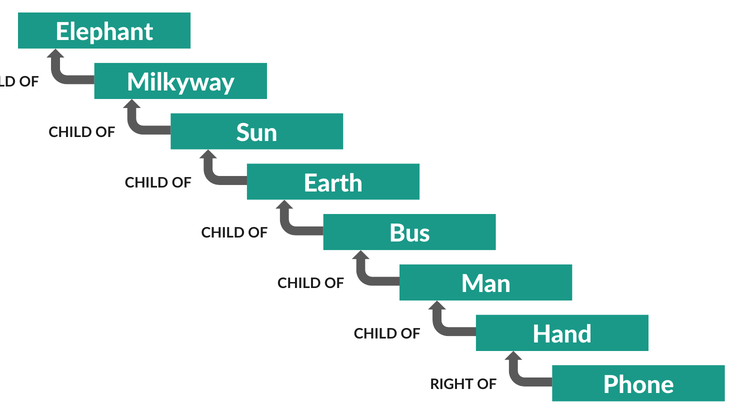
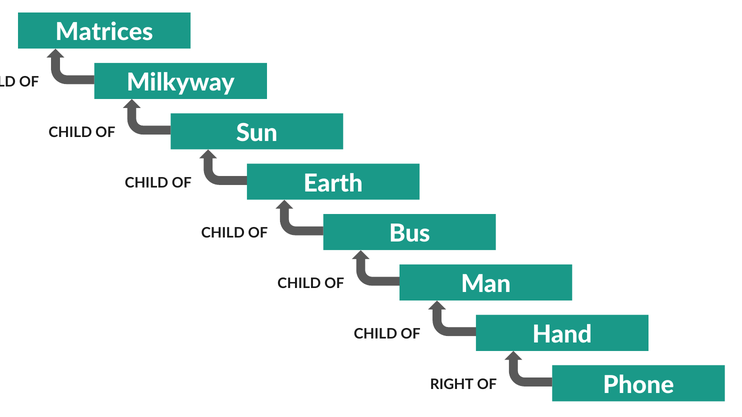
Elephant: Elephant -> Matrices
